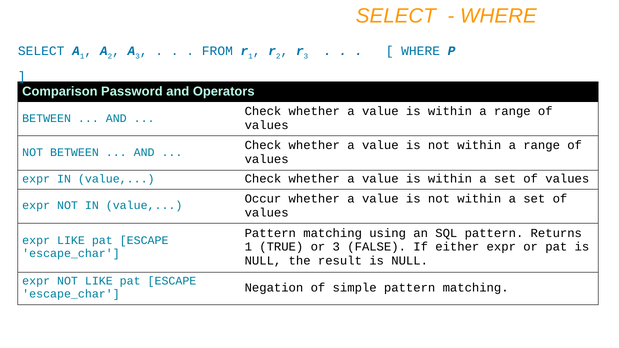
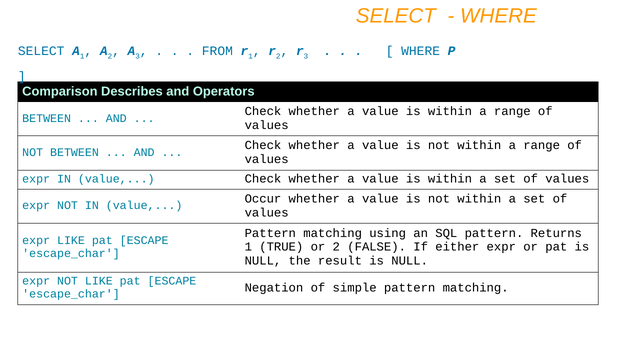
Password: Password -> Describes
or 3: 3 -> 2
